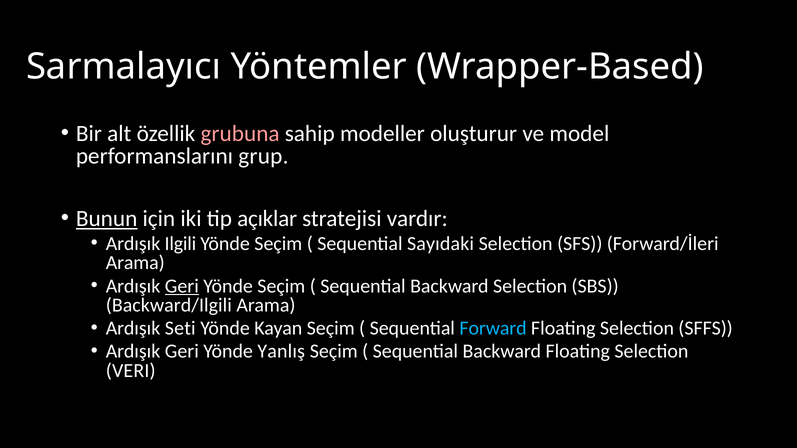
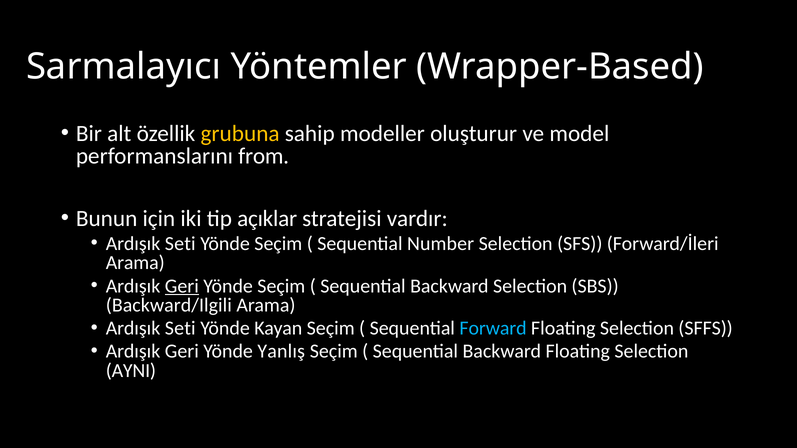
grubuna colour: pink -> yellow
grup: grup -> from
Bunun underline: present -> none
Ilgili at (180, 244): Ilgili -> Seti
Sayıdaki: Sayıdaki -> Number
VERI: VERI -> AYNI
